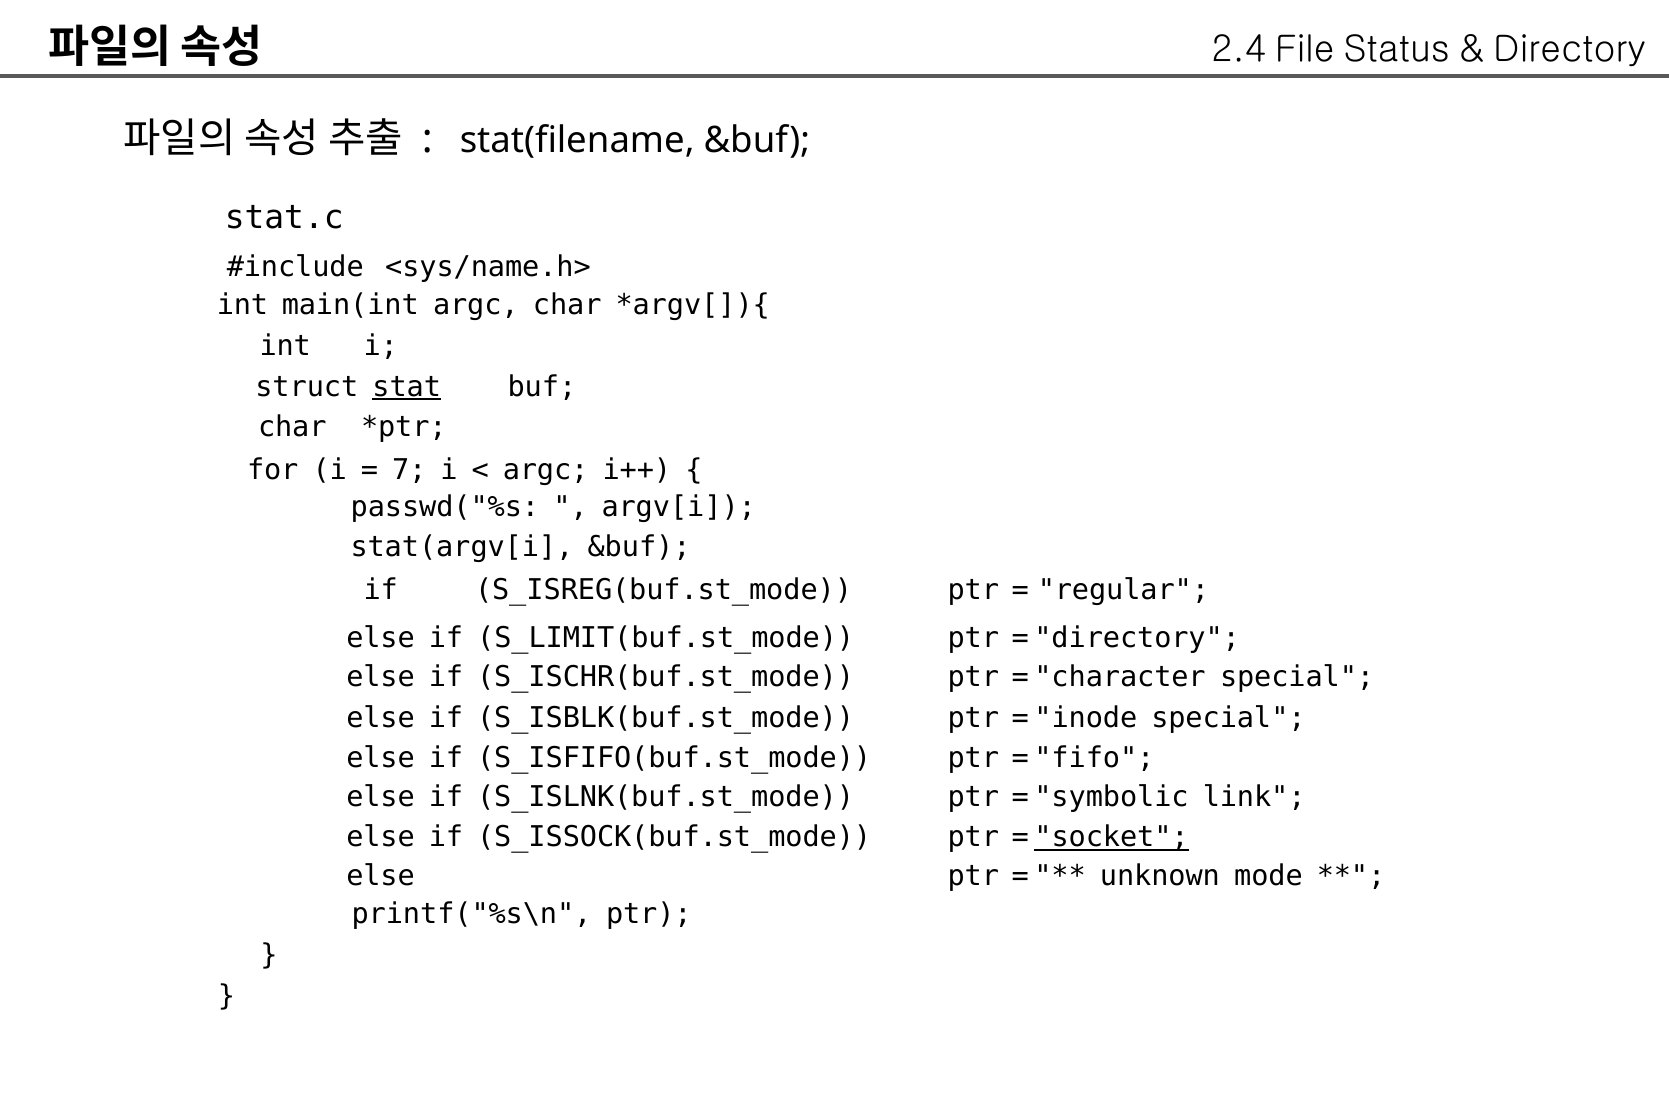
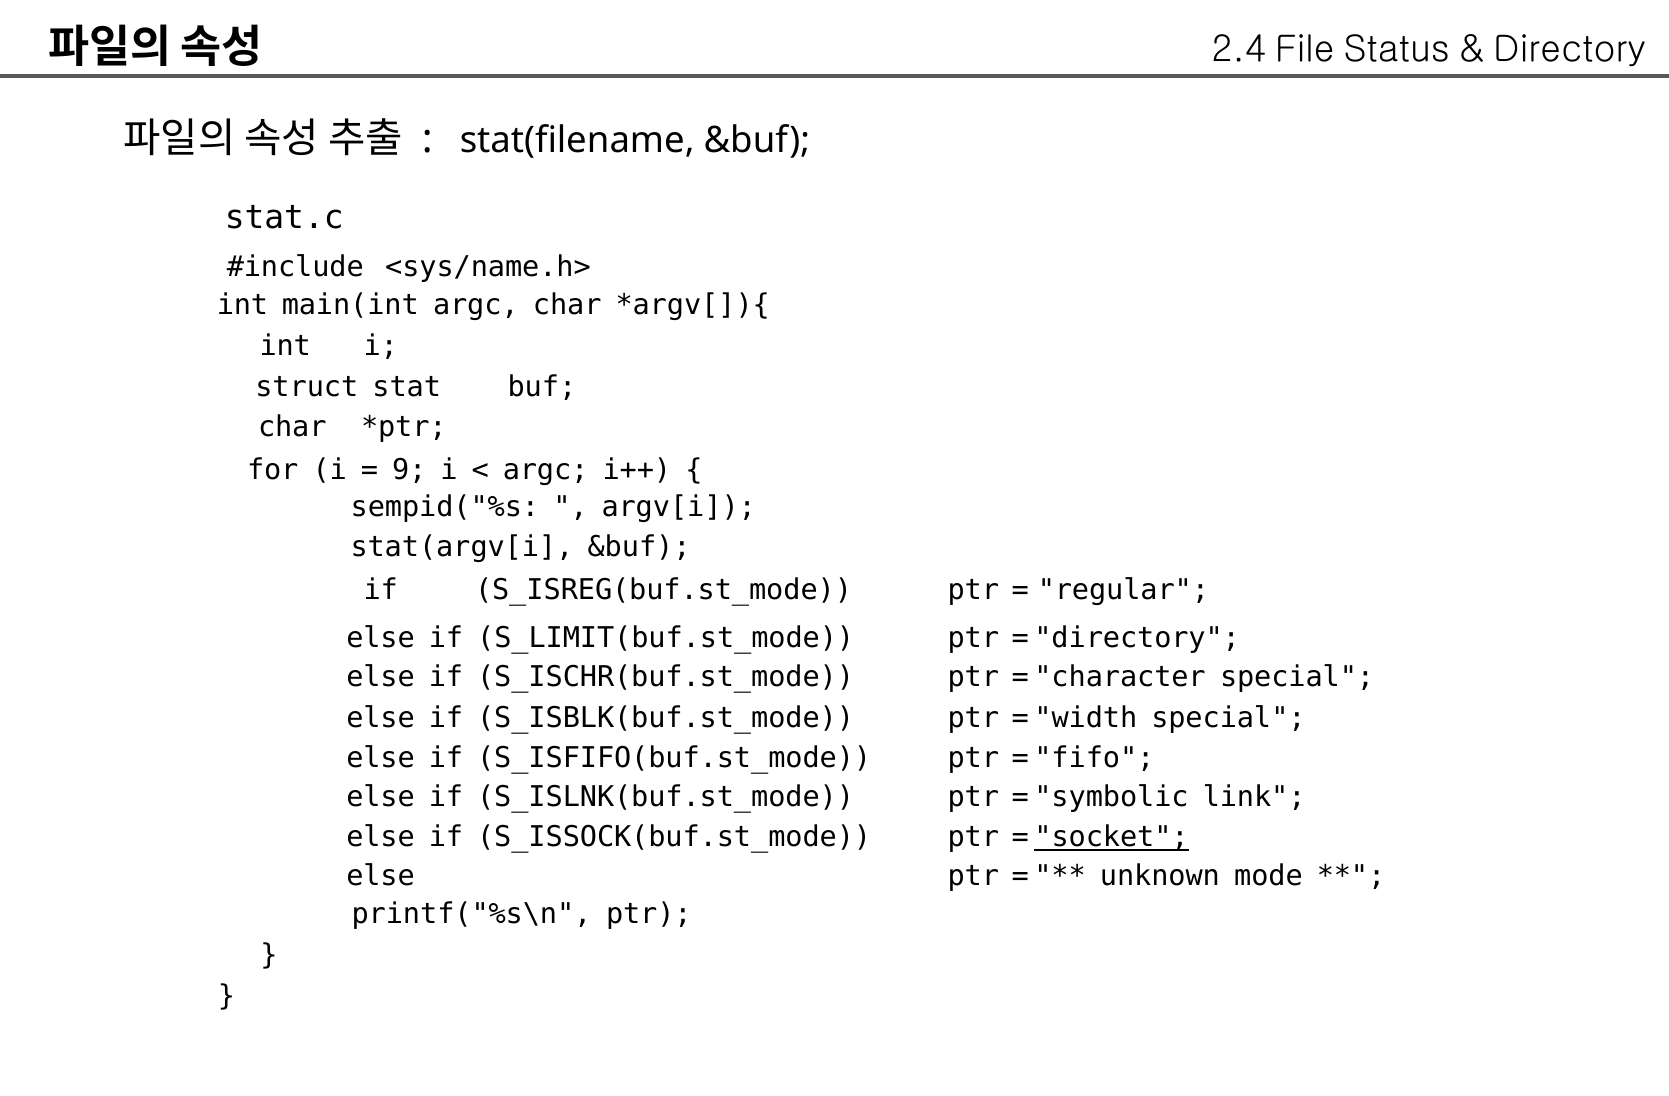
stat underline: present -> none
7: 7 -> 9
passwd("%s: passwd("%s -> sempid("%s
inode: inode -> width
